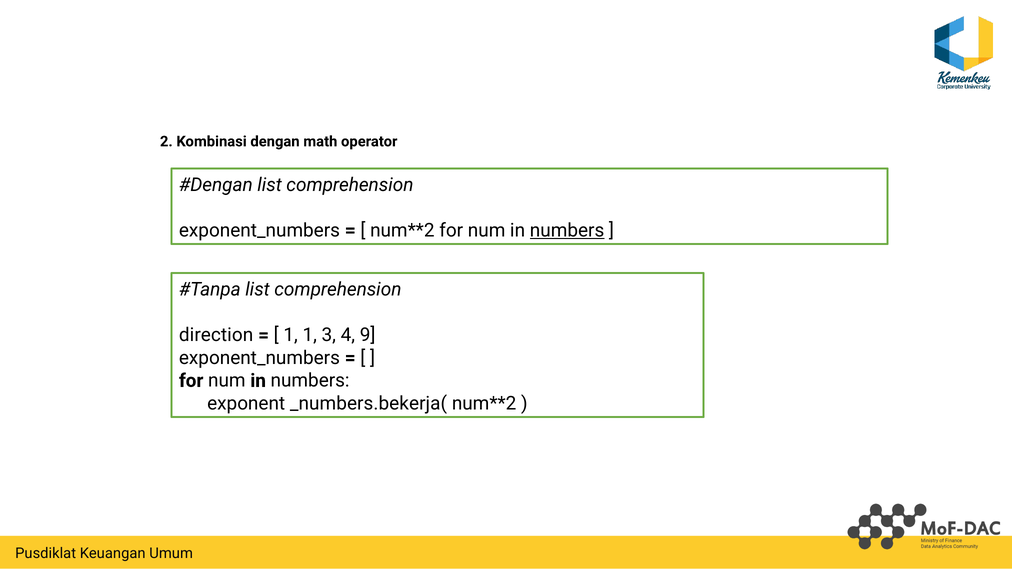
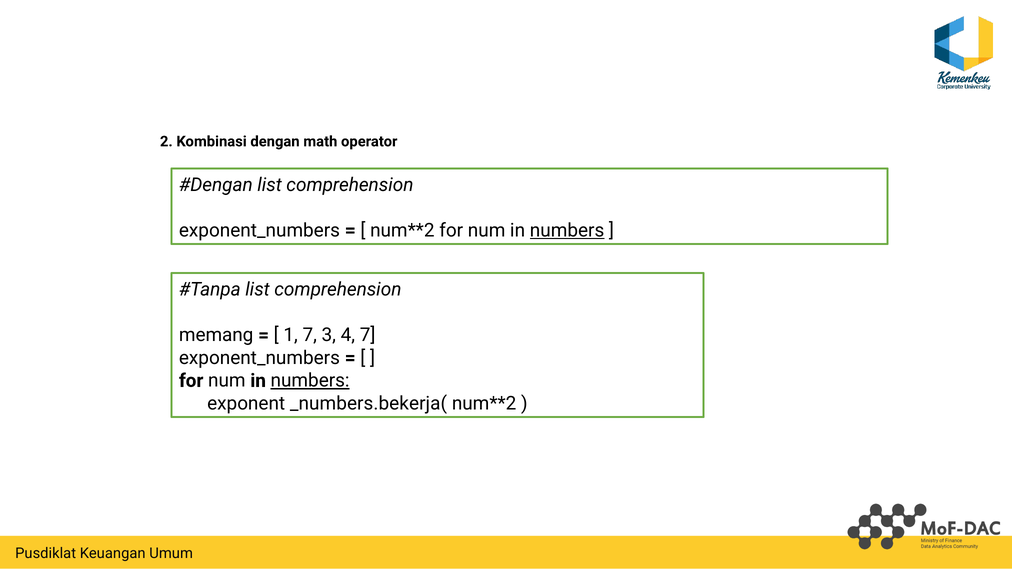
direction: direction -> memang
1 1: 1 -> 7
4 9: 9 -> 7
numbers at (310, 381) underline: none -> present
